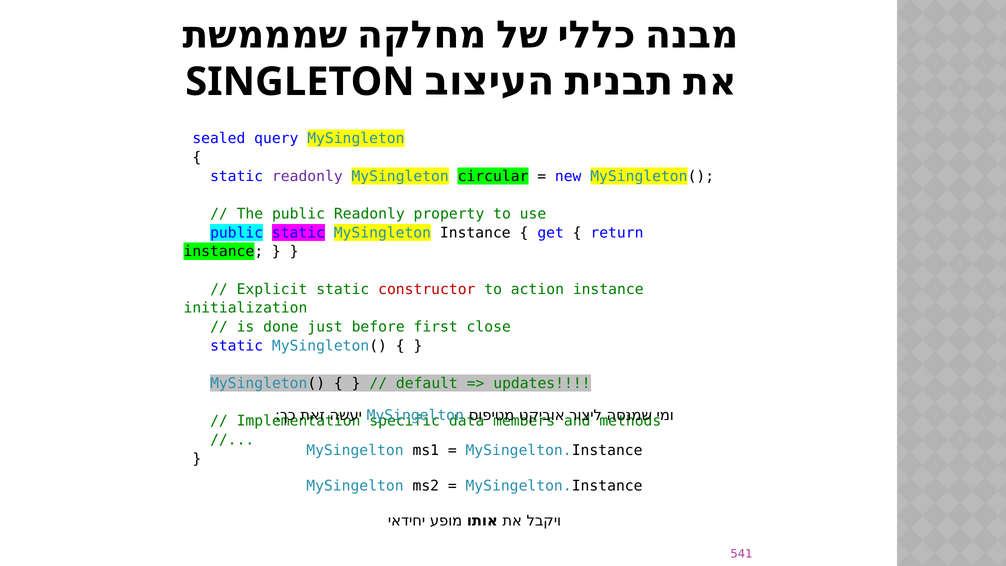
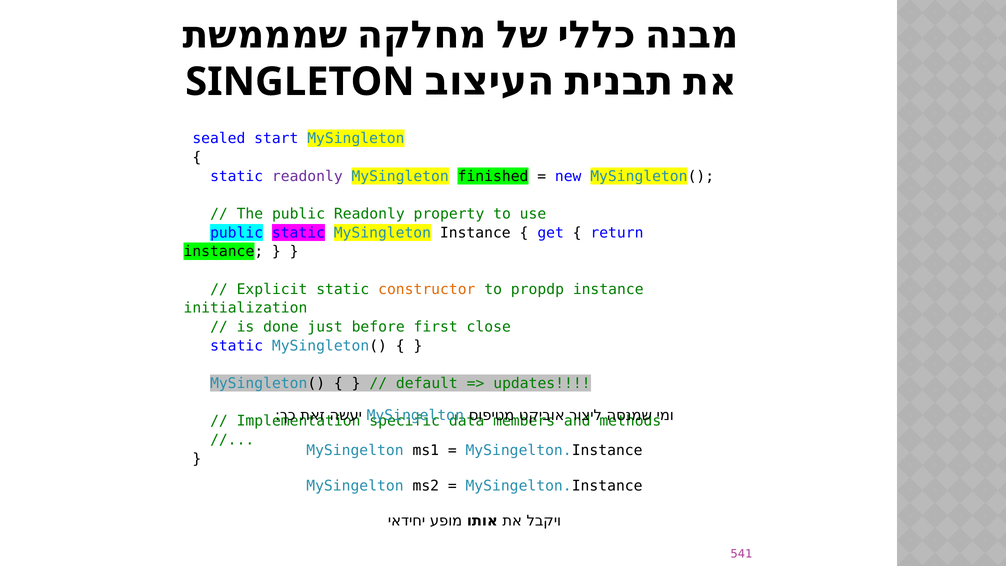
query: query -> start
circular: circular -> finished
constructor colour: red -> orange
action: action -> propdp
